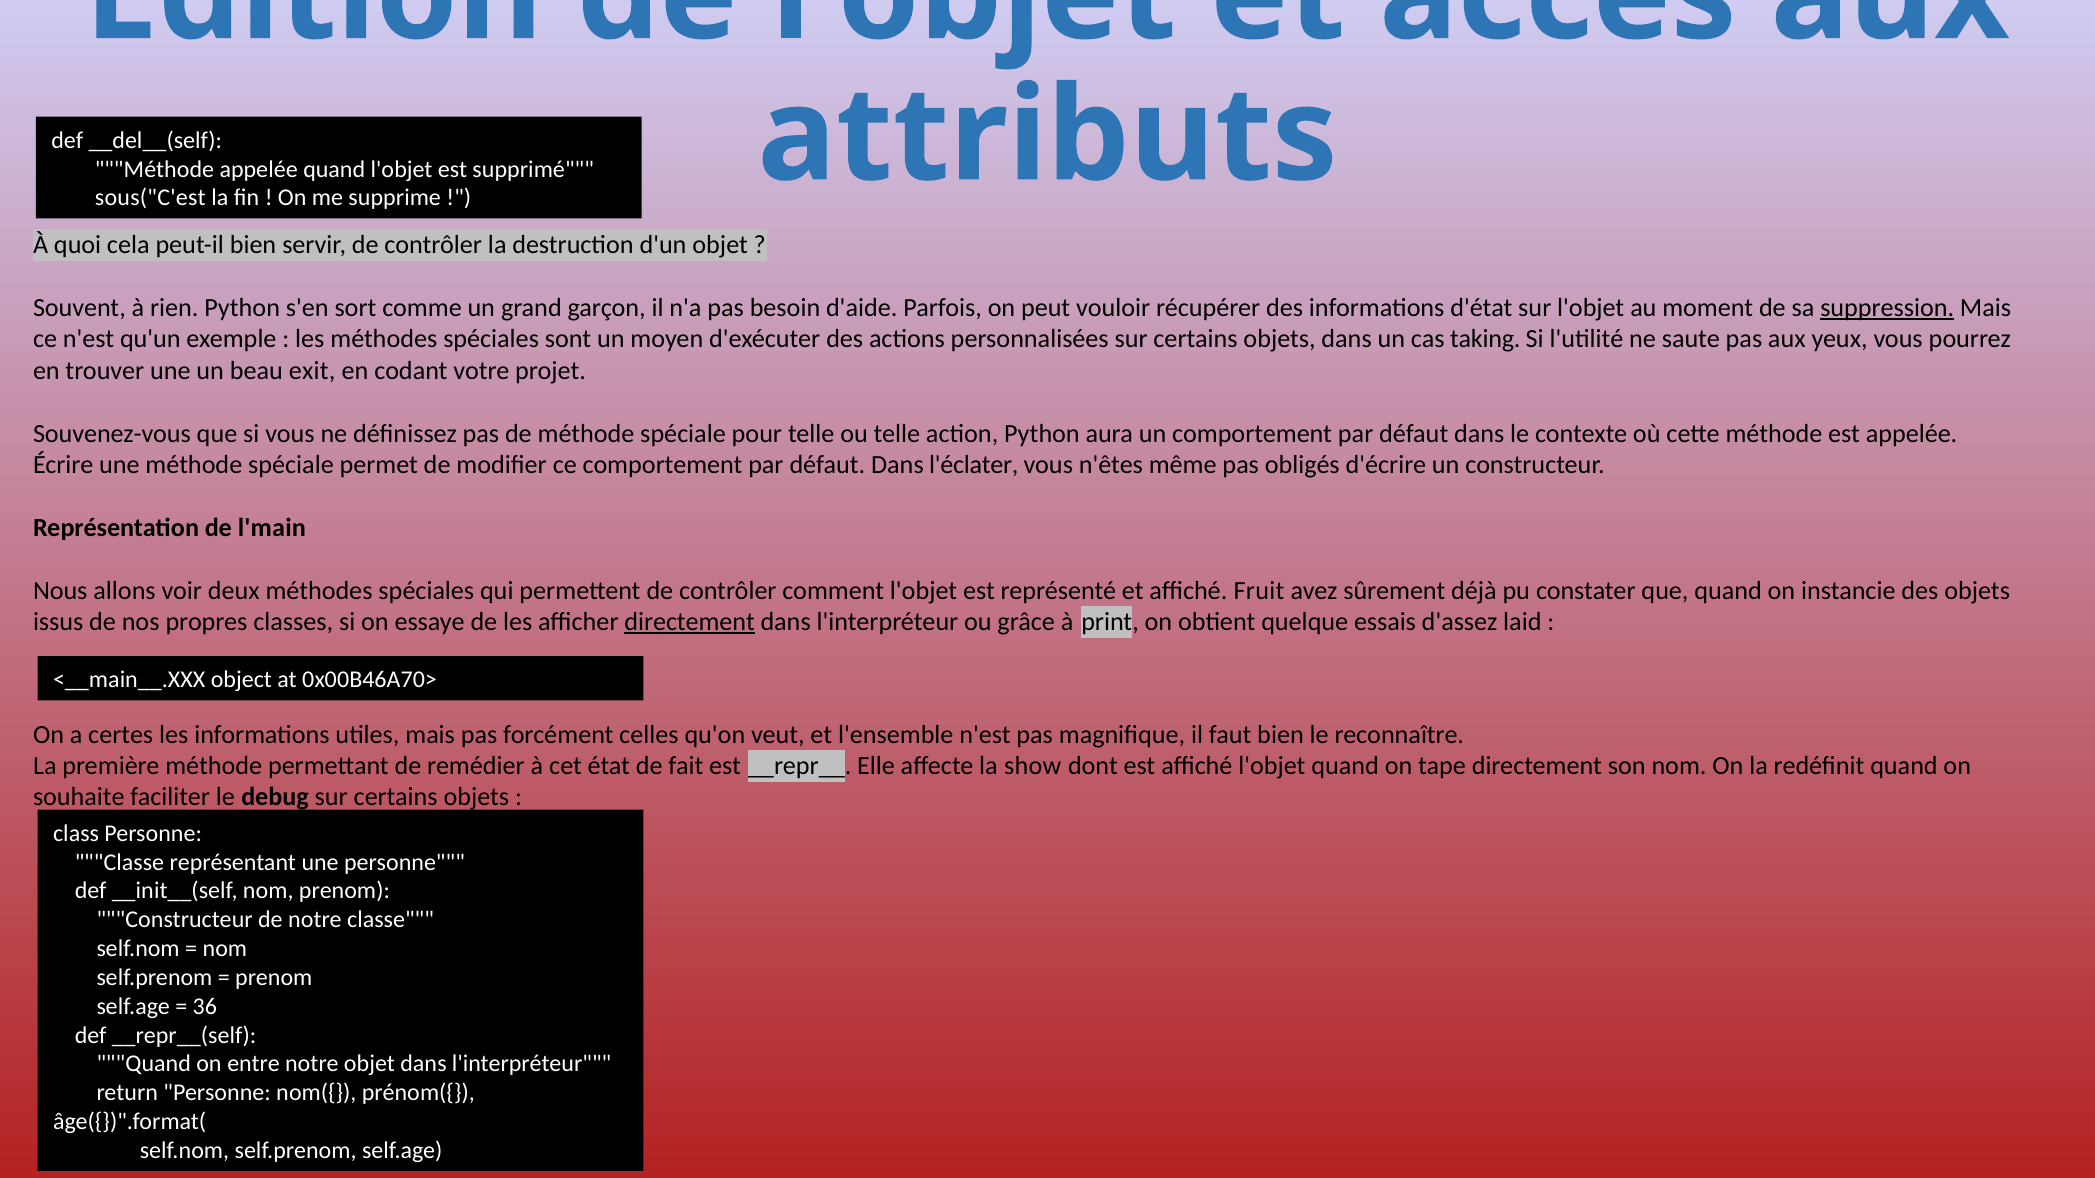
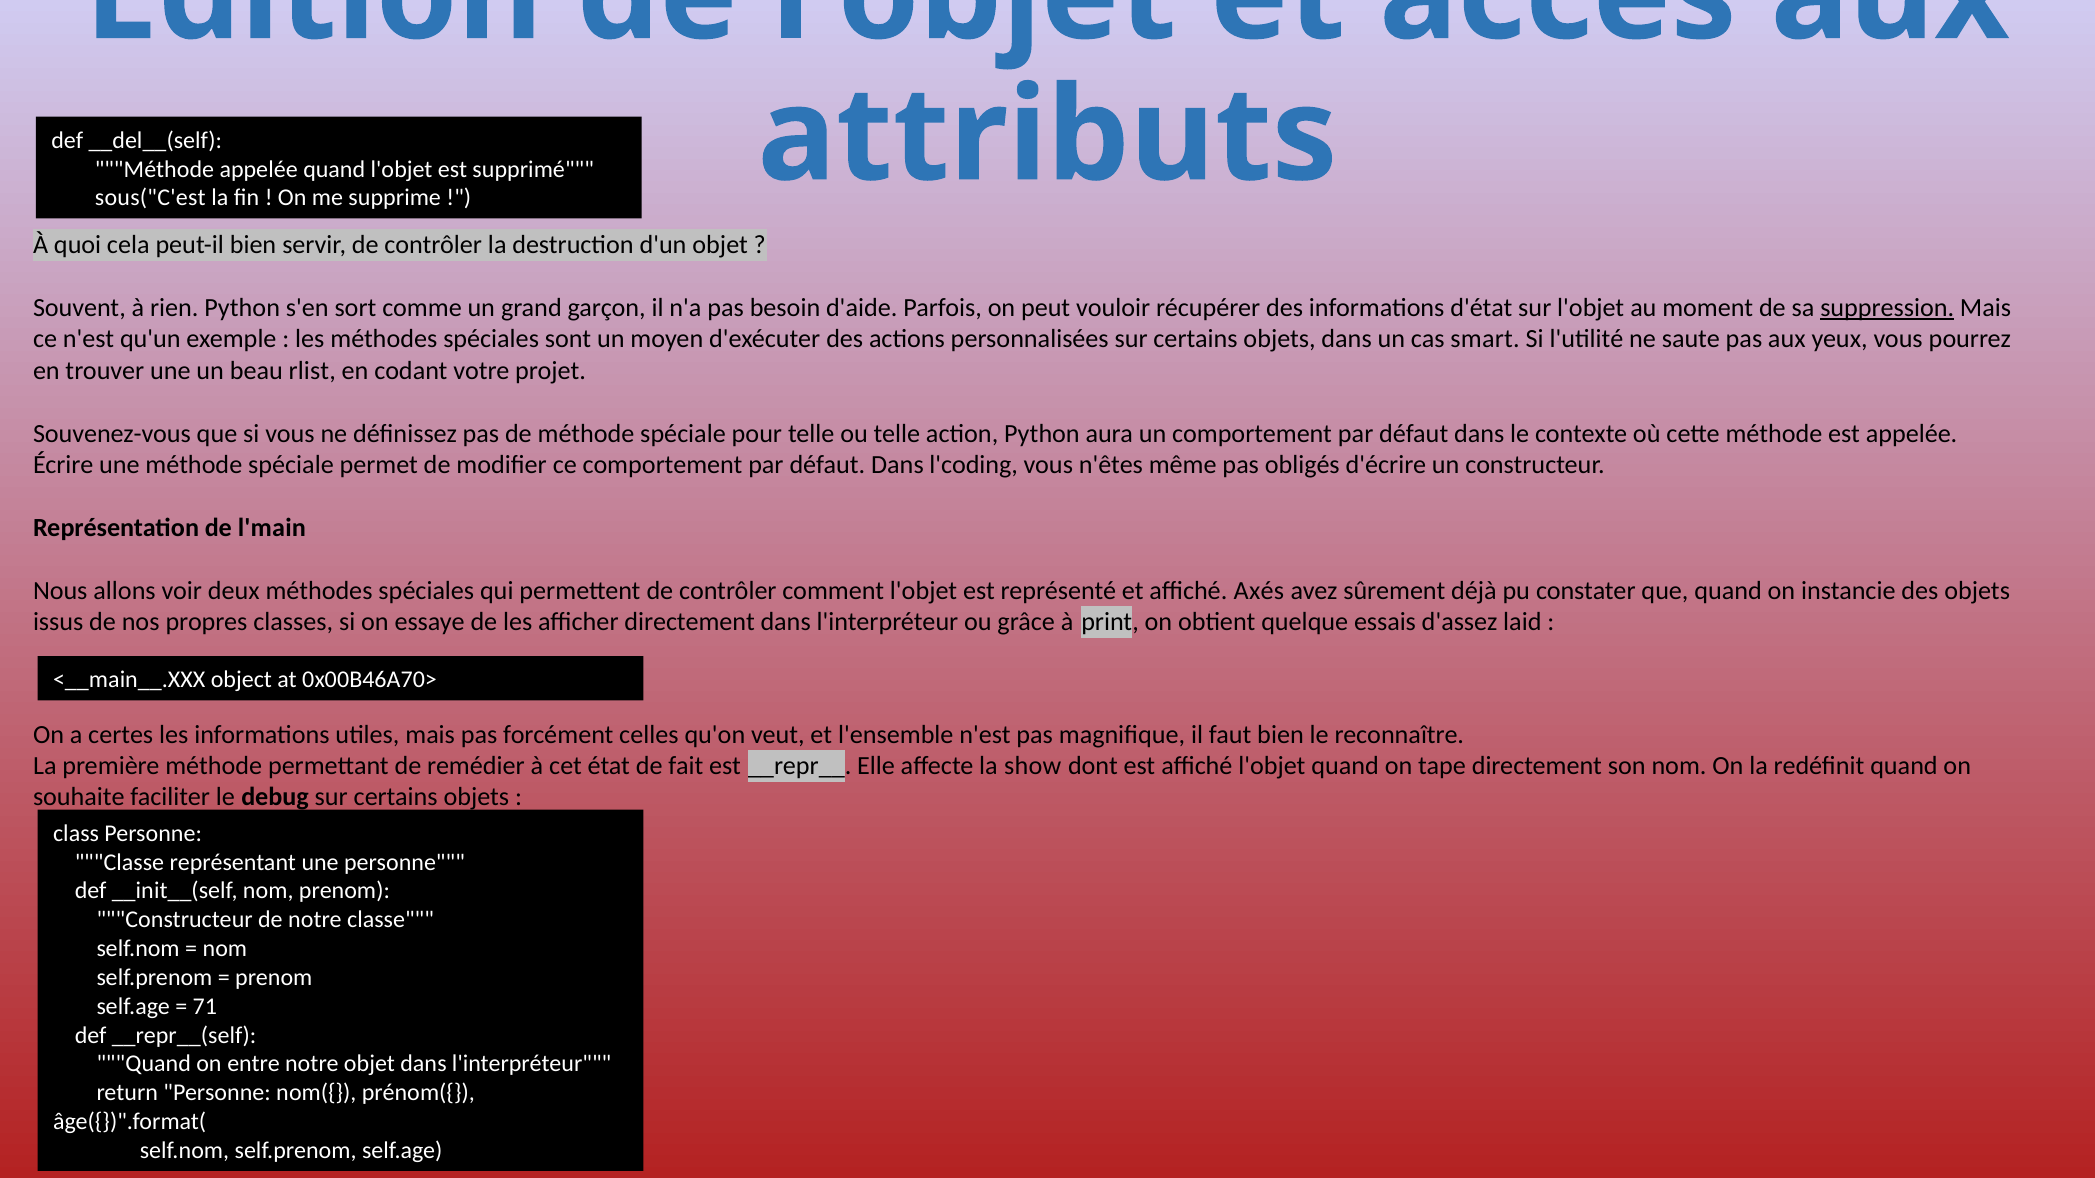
taking: taking -> smart
exit: exit -> rlist
l'éclater: l'éclater -> l'coding
Fruit: Fruit -> Axés
directement at (690, 622) underline: present -> none
36: 36 -> 71
